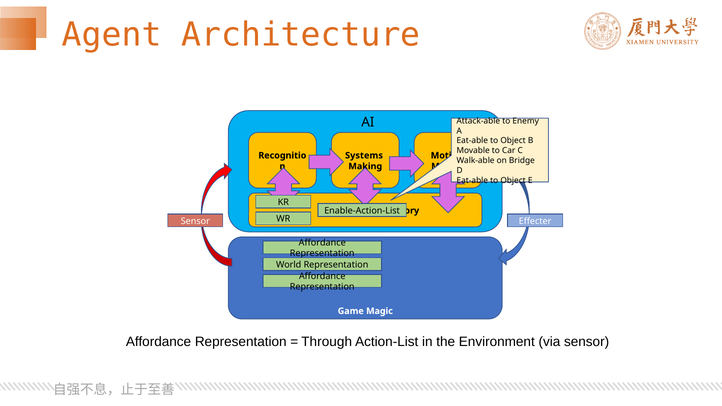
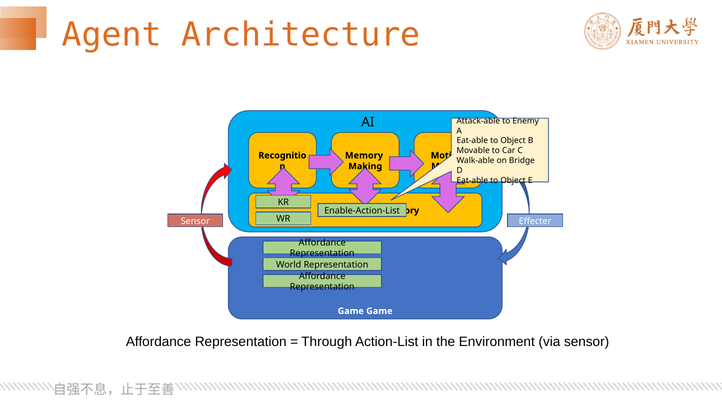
Systems at (364, 155): Systems -> Memory
Game Magic: Magic -> Game
